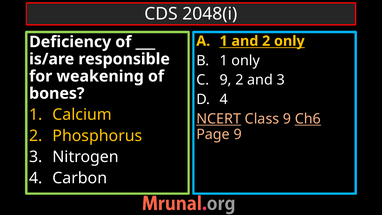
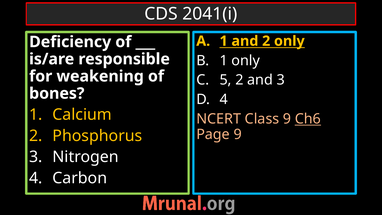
2048(i: 2048(i -> 2041(i
9 at (226, 80): 9 -> 5
NCERT underline: present -> none
